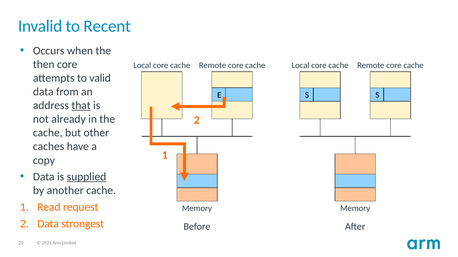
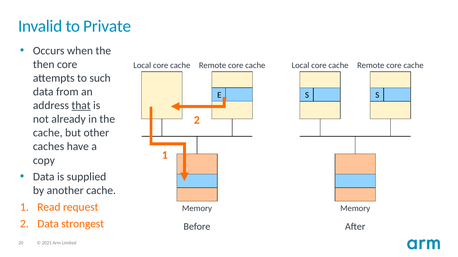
Recent: Recent -> Private
valid: valid -> such
supplied underline: present -> none
